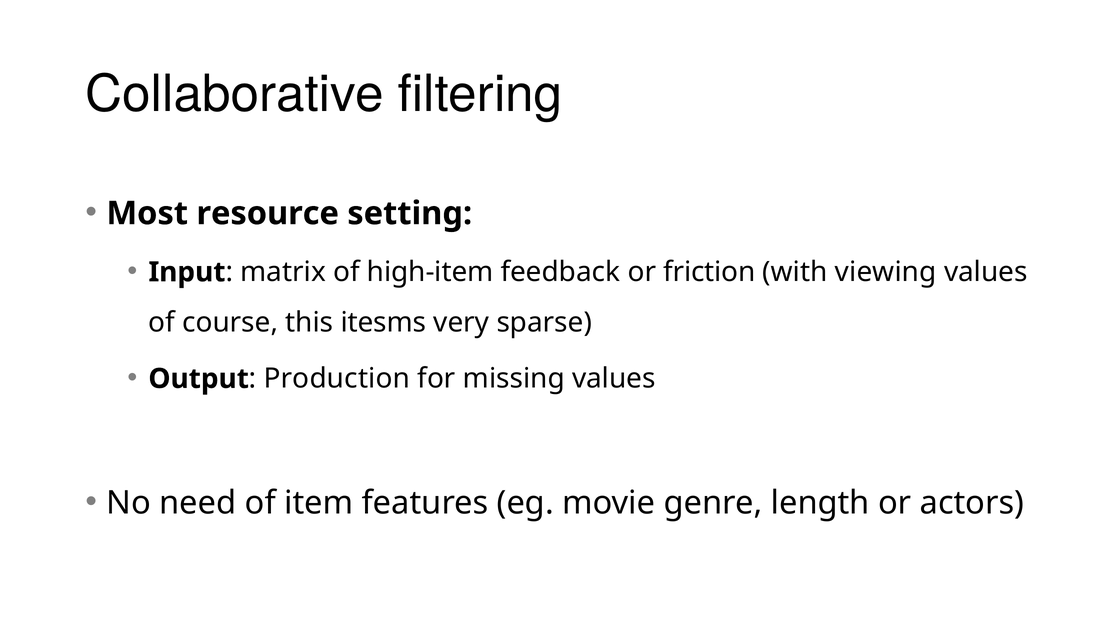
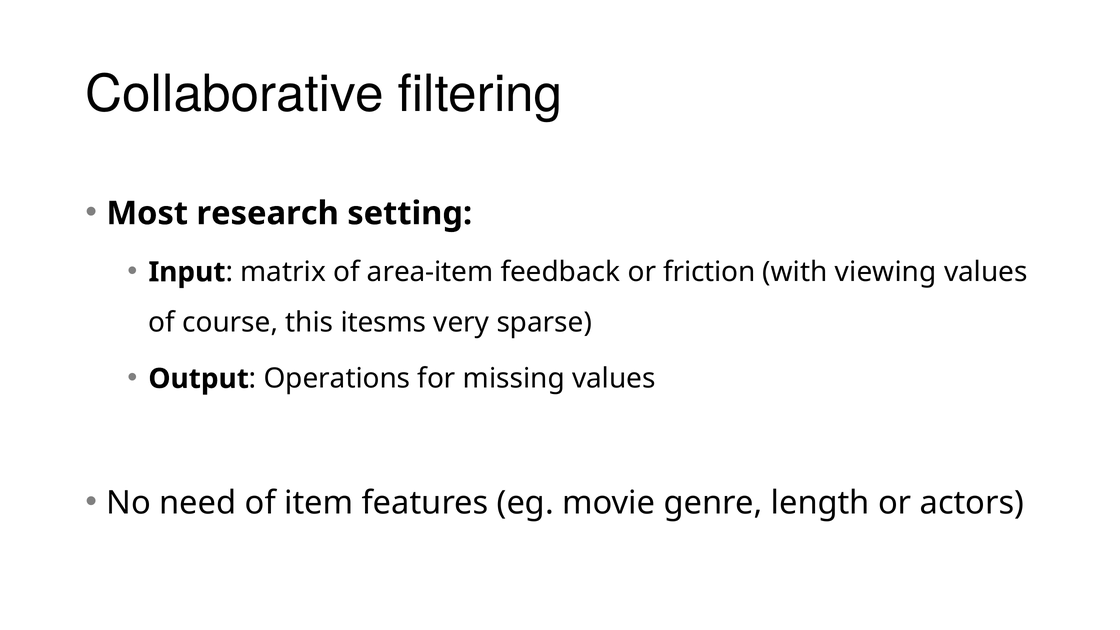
resource: resource -> research
high-item: high-item -> area-item
Production: Production -> Operations
